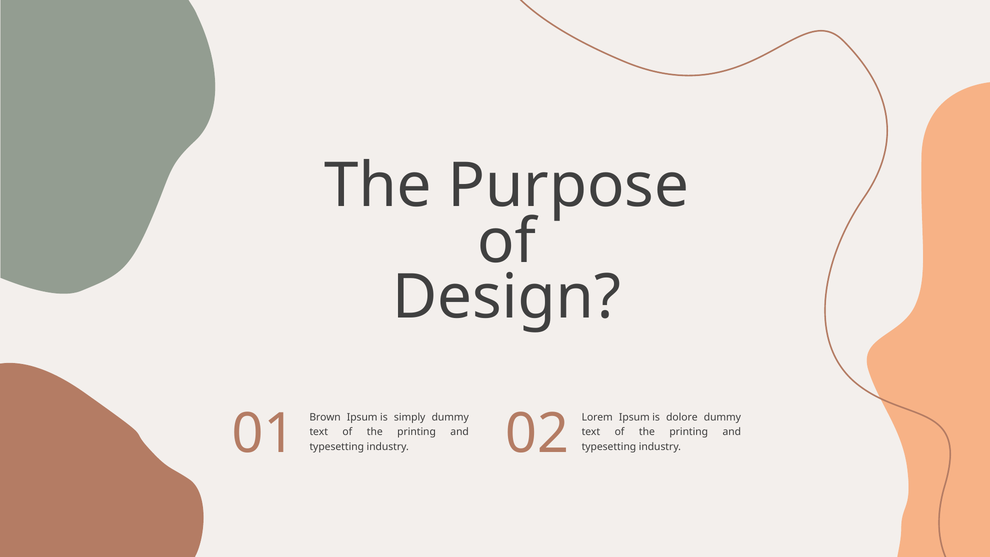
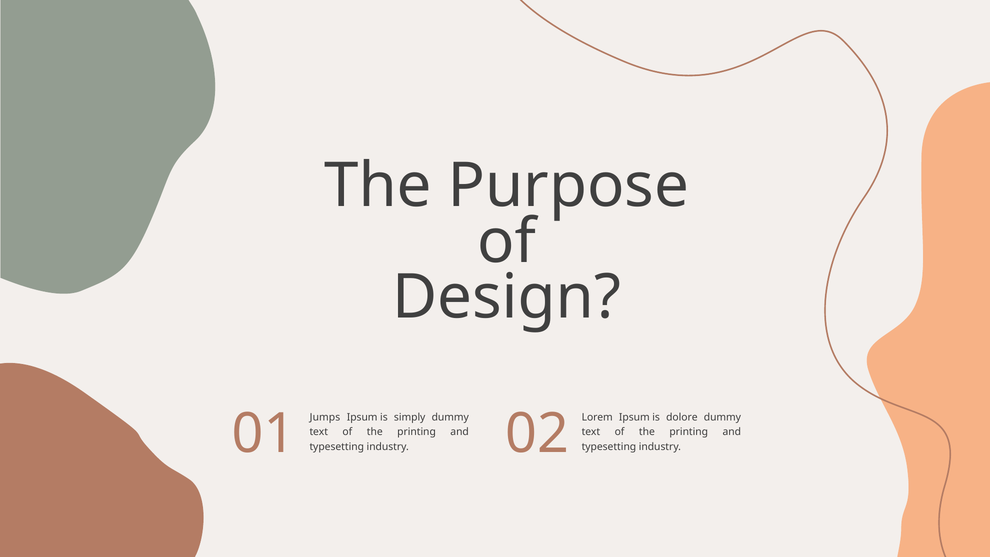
Brown: Brown -> Jumps
